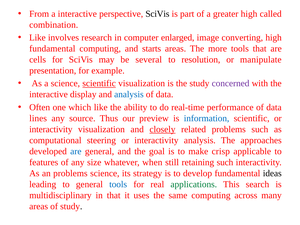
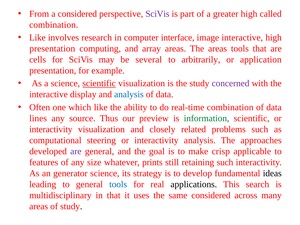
a interactive: interactive -> considered
SciVis at (157, 14) colour: black -> purple
enlarged: enlarged -> interface
image converting: converting -> interactive
fundamental at (52, 49): fundamental -> presentation
starts: starts -> array
The more: more -> areas
resolution: resolution -> arbitrarily
manipulate: manipulate -> application
real-time performance: performance -> combination
information colour: blue -> green
closely underline: present -> none
are at (76, 151) colour: blue -> purple
when: when -> prints
an problems: problems -> generator
applications colour: green -> black
same computing: computing -> considered
